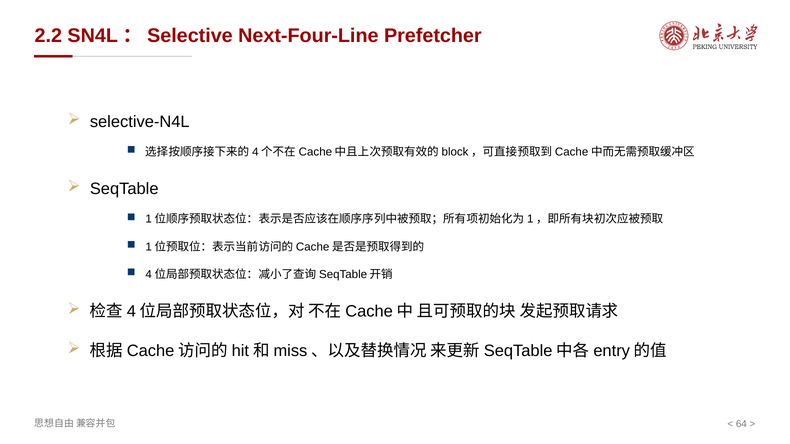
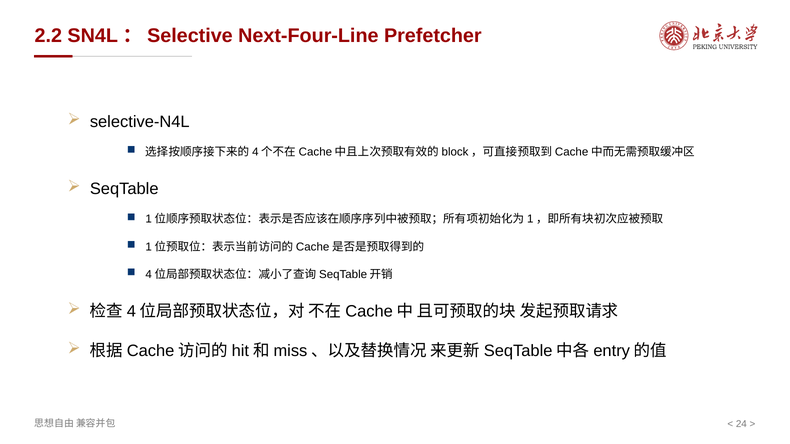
64: 64 -> 24
